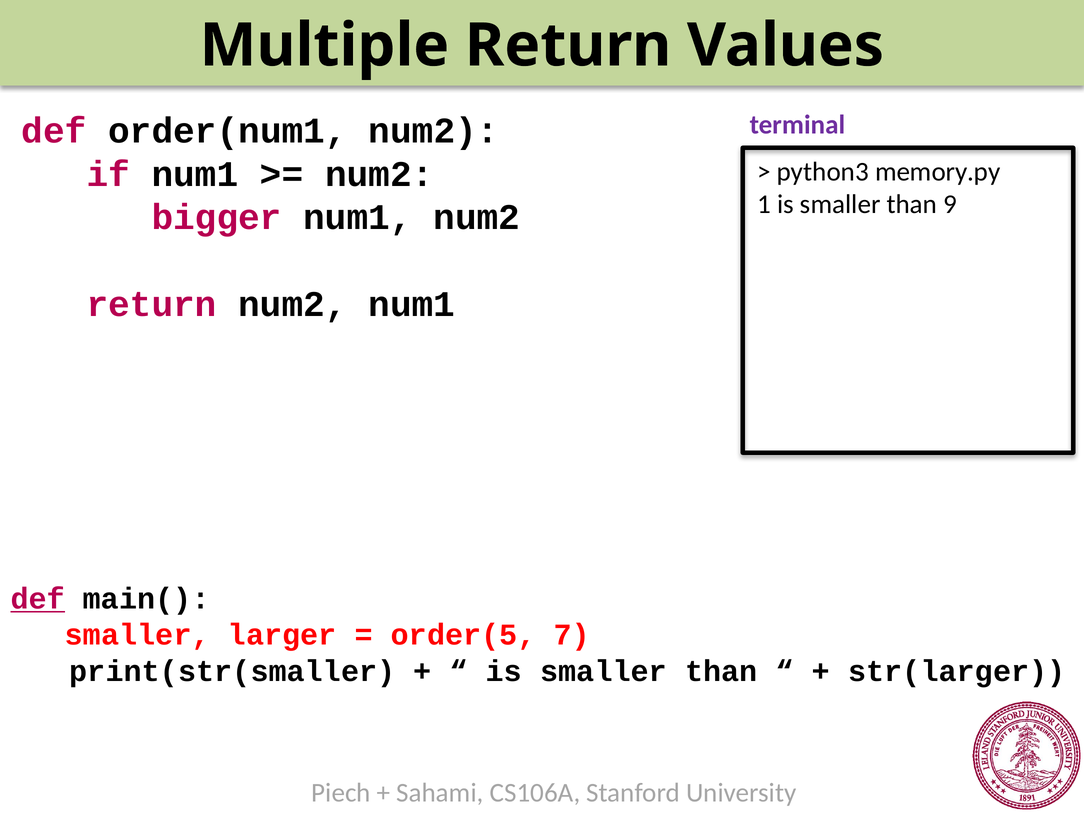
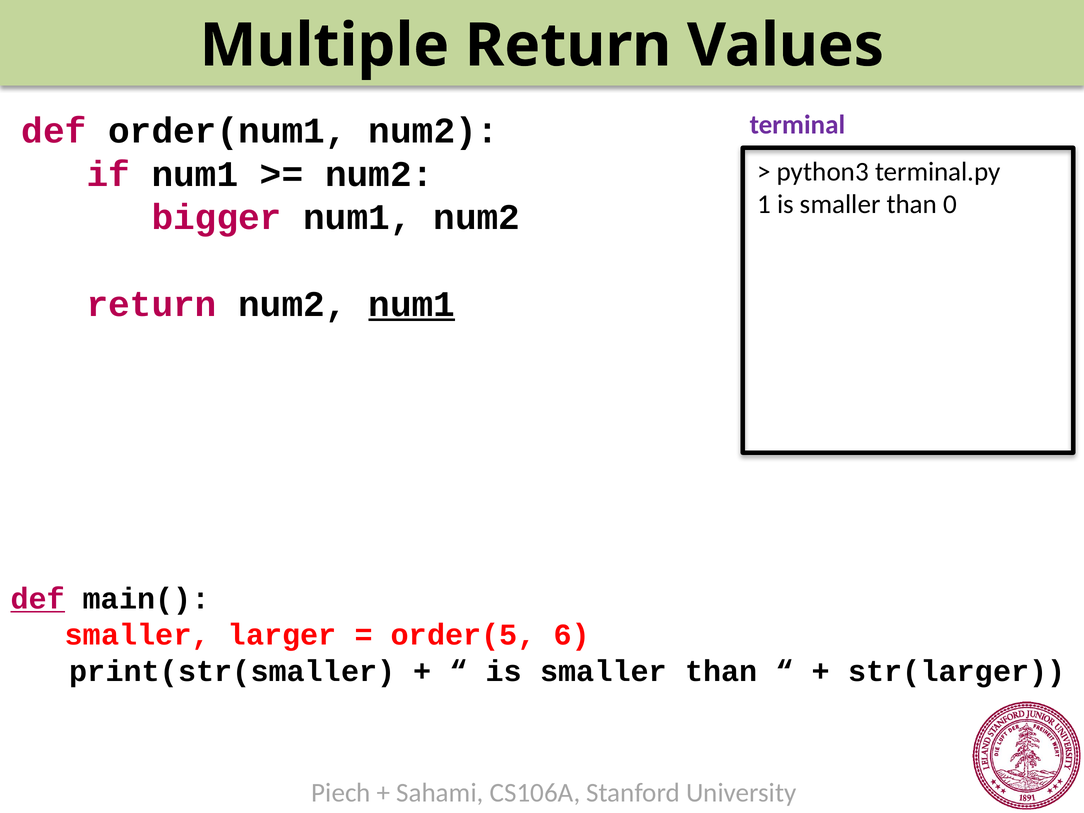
memory.py: memory.py -> terminal.py
9: 9 -> 0
num1 at (412, 304) underline: none -> present
7: 7 -> 6
